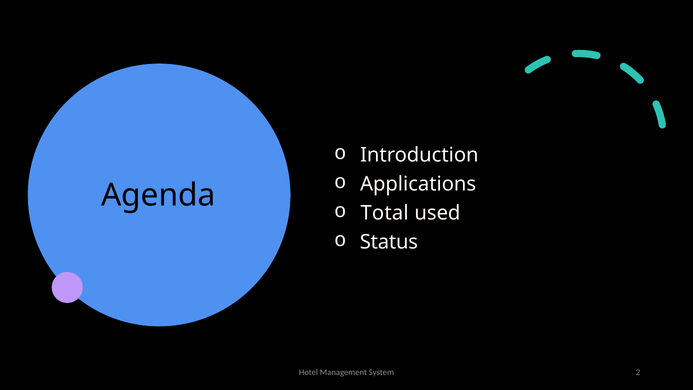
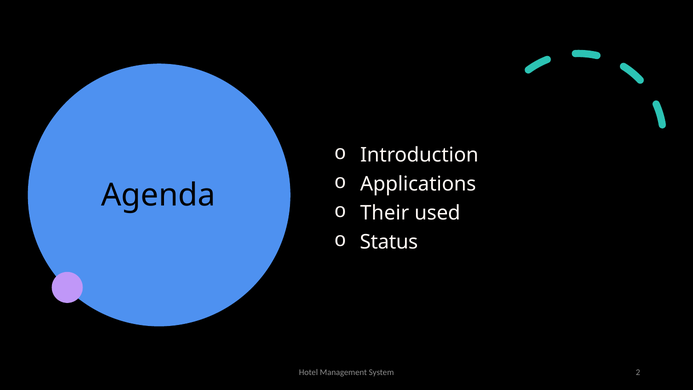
Total: Total -> Their
